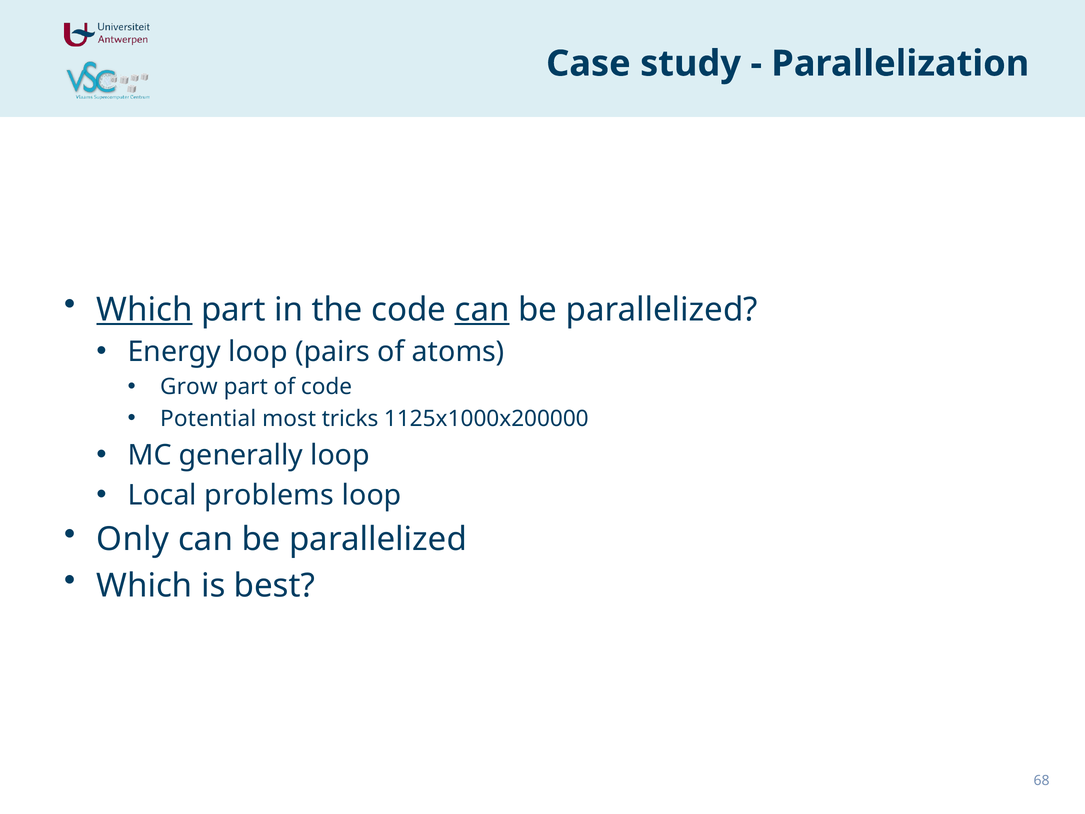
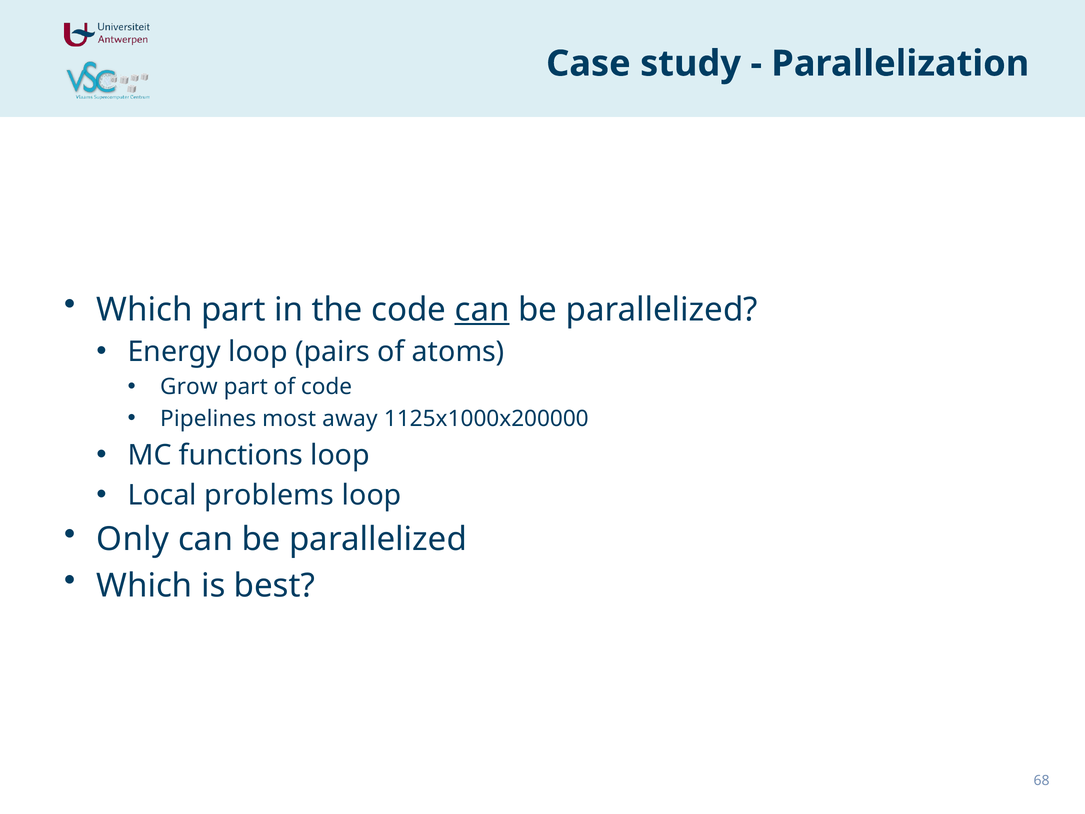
Which at (144, 309) underline: present -> none
Potential: Potential -> Pipelines
tricks: tricks -> away
generally: generally -> functions
